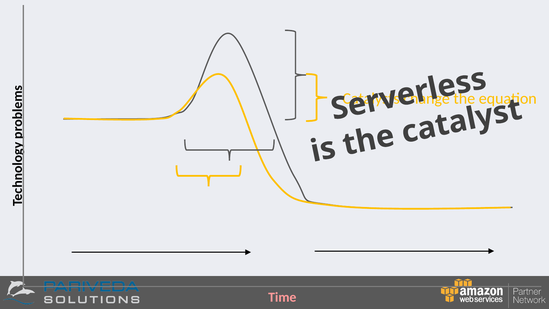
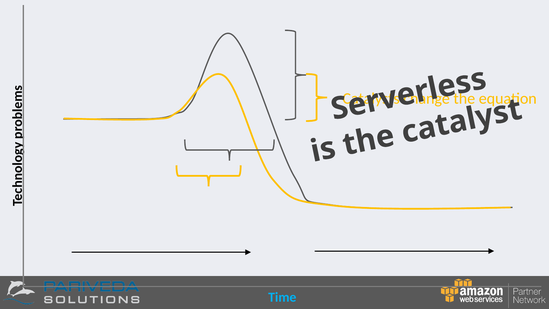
Time colour: pink -> light blue
